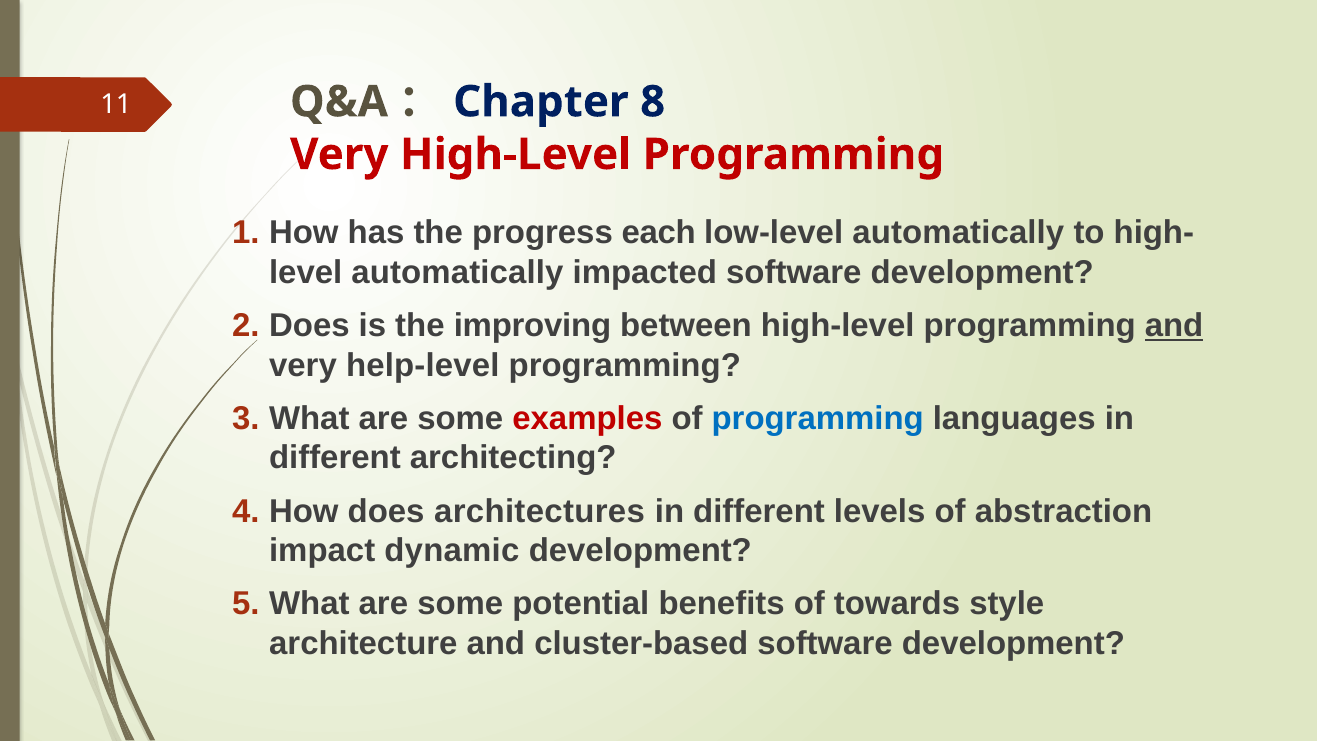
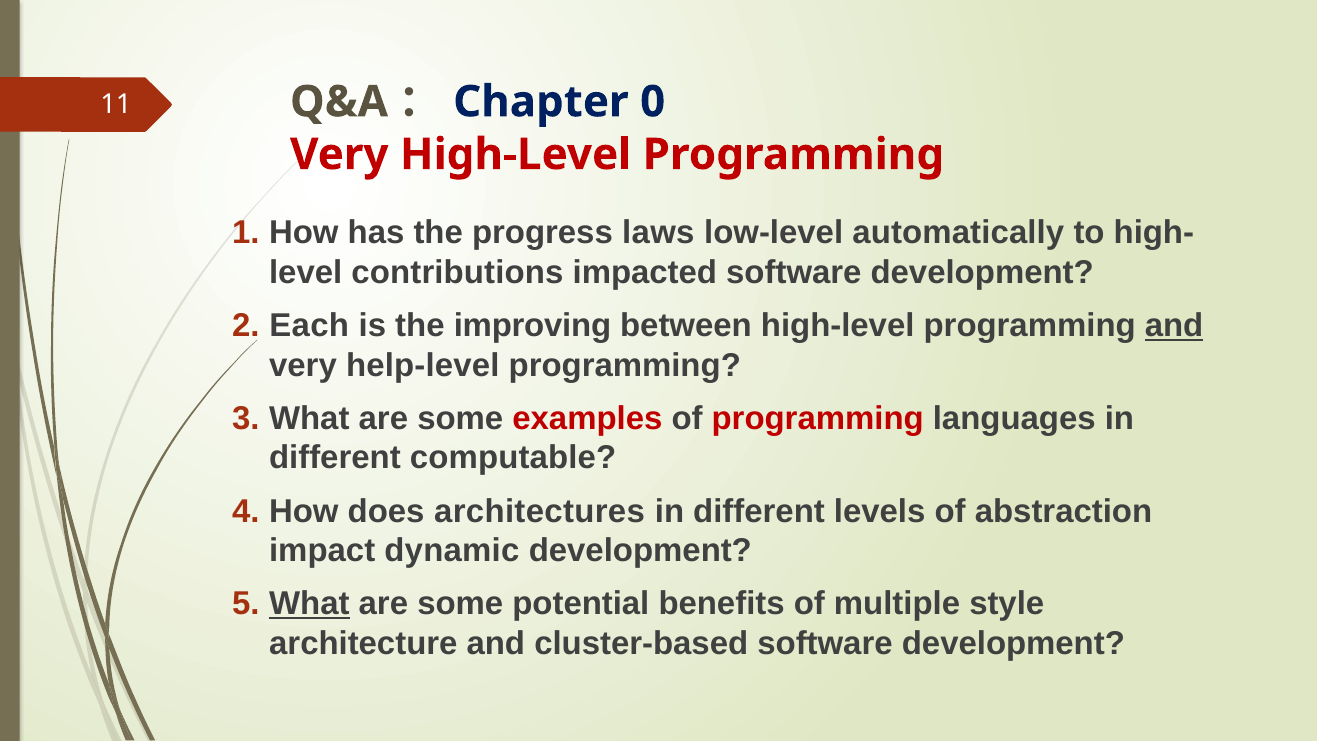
8: 8 -> 0
each: each -> laws
automatically at (457, 272): automatically -> contributions
2 Does: Does -> Each
programming at (818, 418) colour: blue -> red
architecting: architecting -> computable
What at (309, 604) underline: none -> present
towards: towards -> multiple
